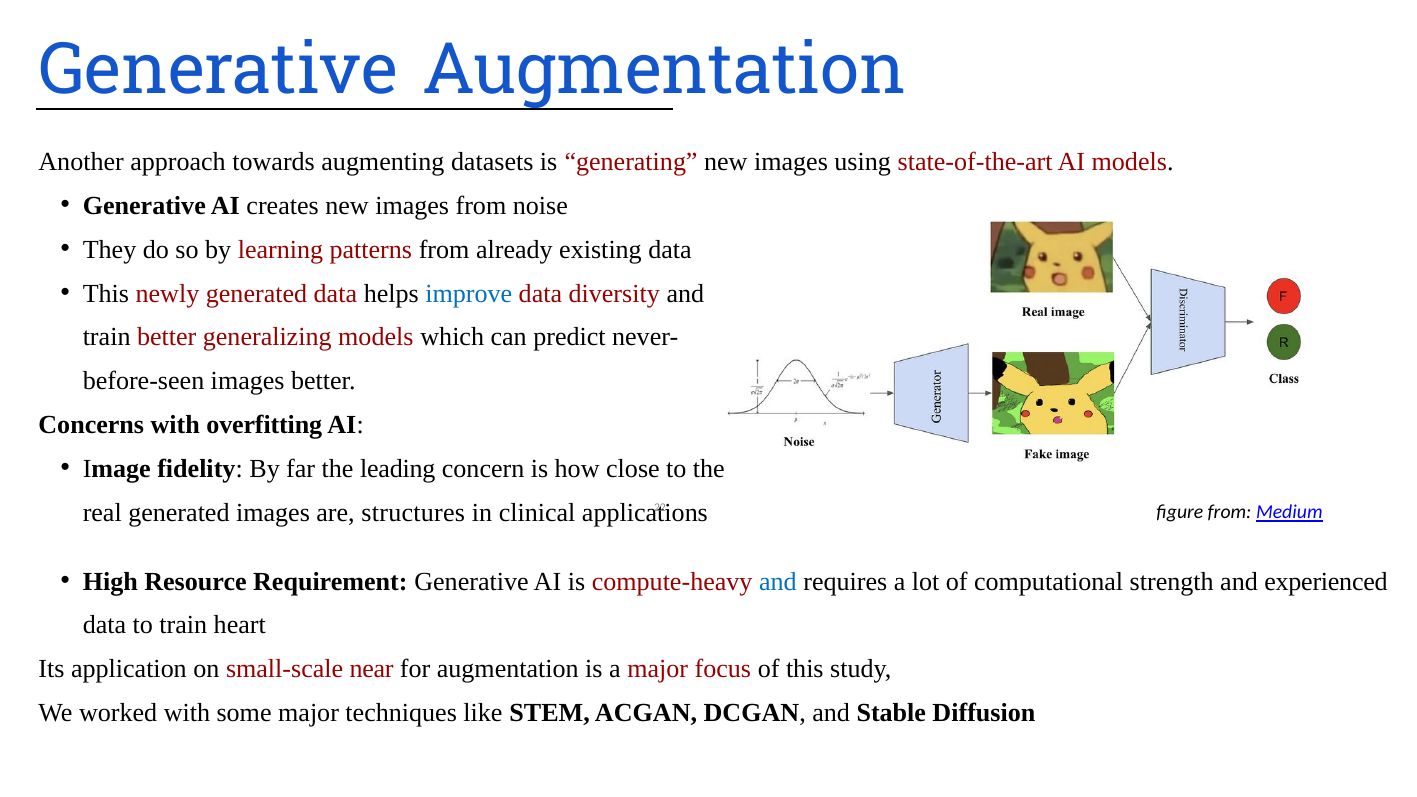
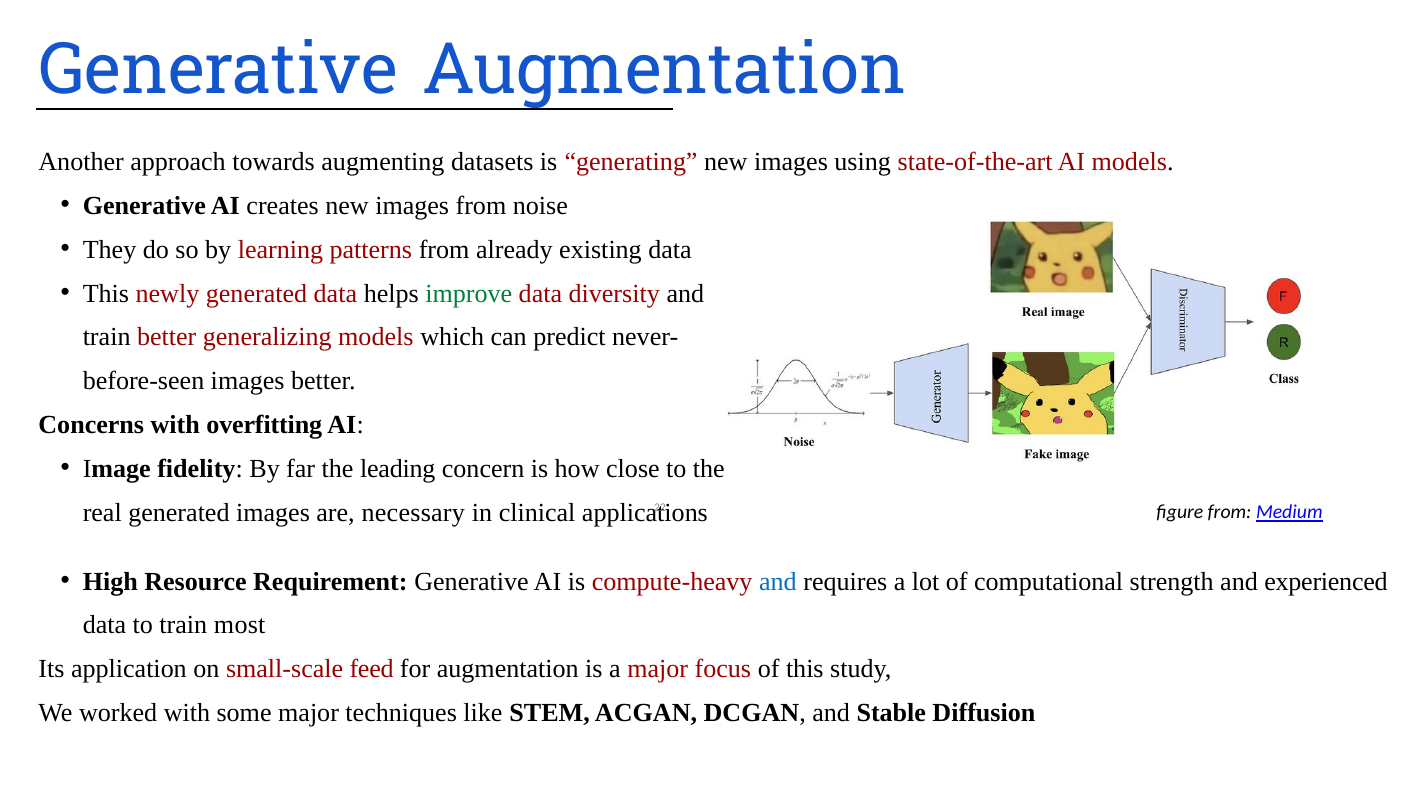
improve colour: blue -> green
structures: structures -> necessary
heart: heart -> most
near: near -> feed
